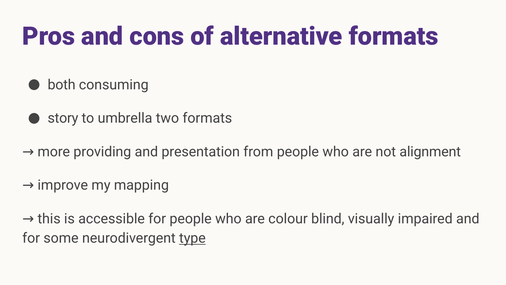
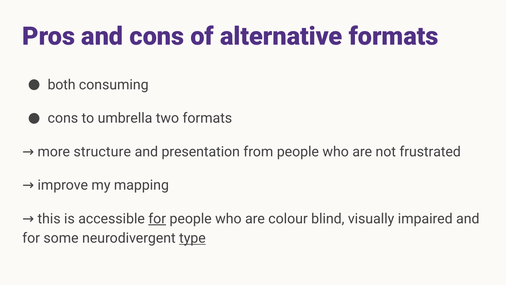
story at (63, 118): story -> cons
providing: providing -> structure
alignment: alignment -> frustrated
for at (157, 219) underline: none -> present
